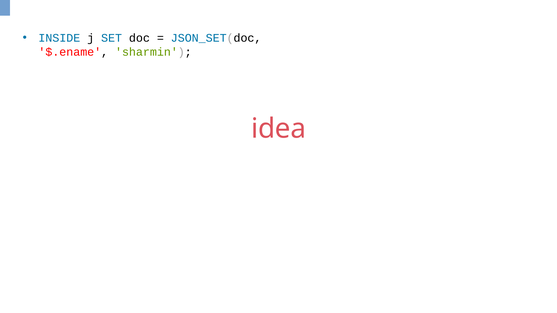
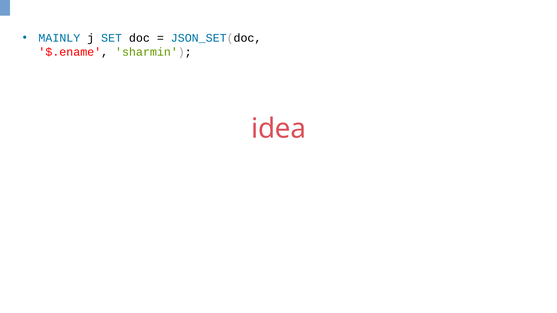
INSIDE: INSIDE -> MAINLY
